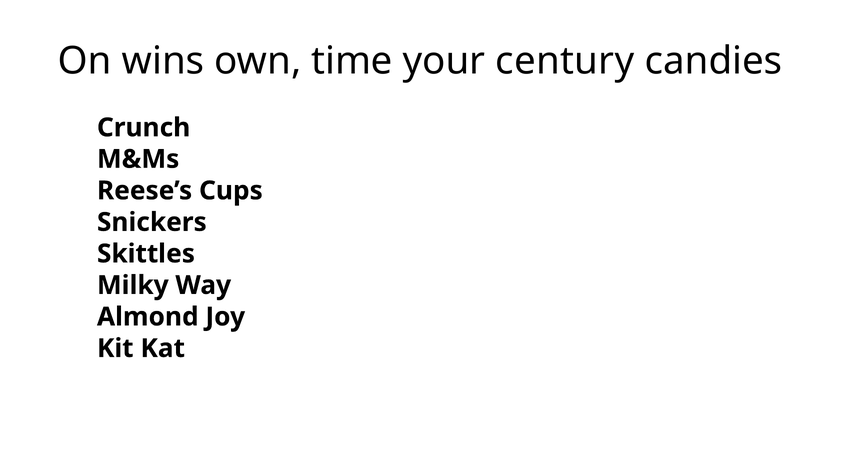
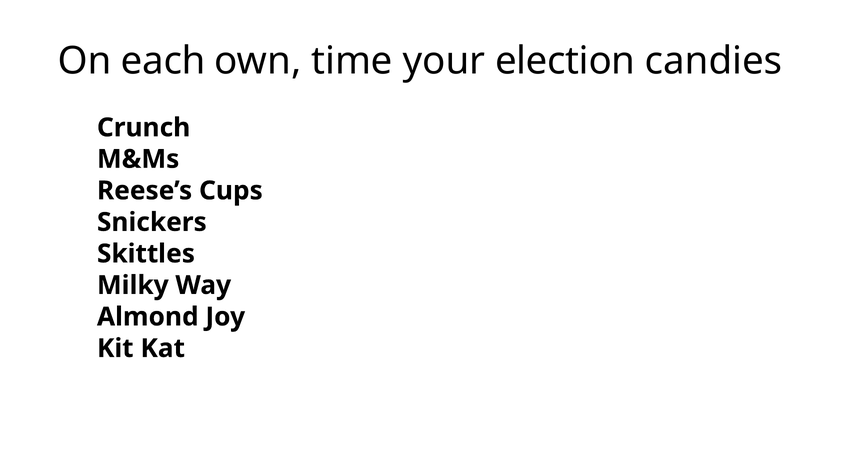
wins: wins -> each
century: century -> election
